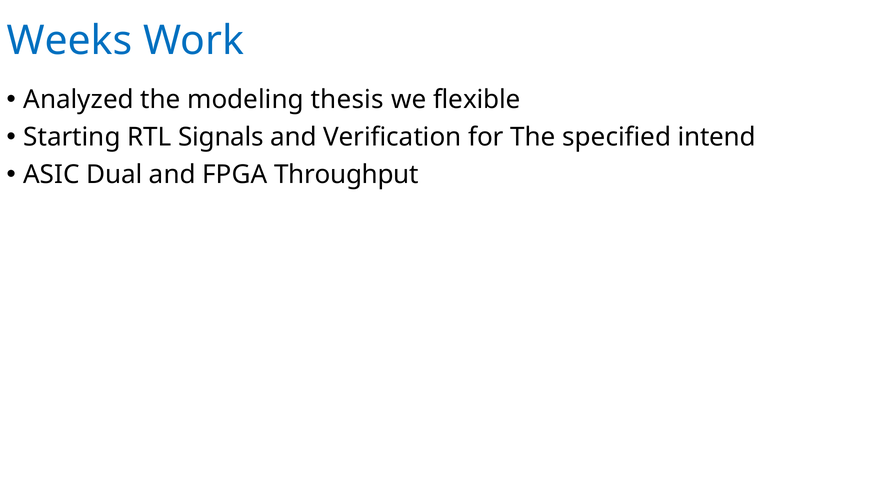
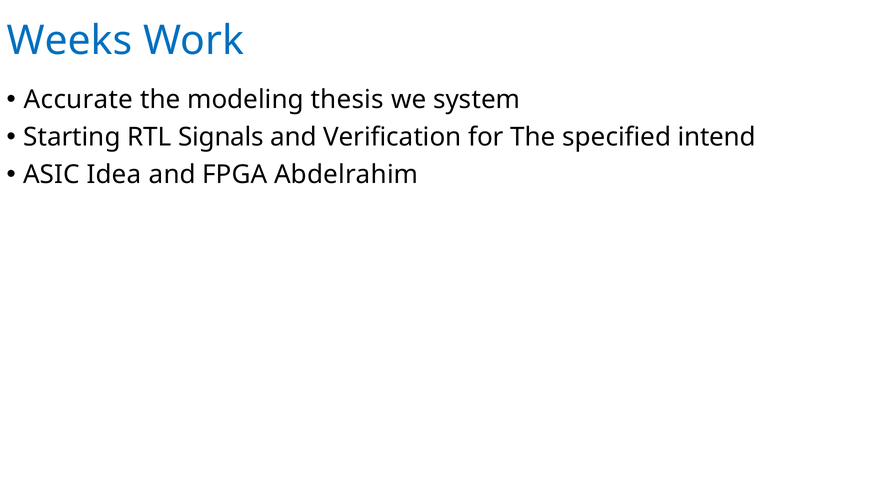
Analyzed: Analyzed -> Accurate
flexible: flexible -> system
Dual: Dual -> Idea
Throughput: Throughput -> Abdelrahim
